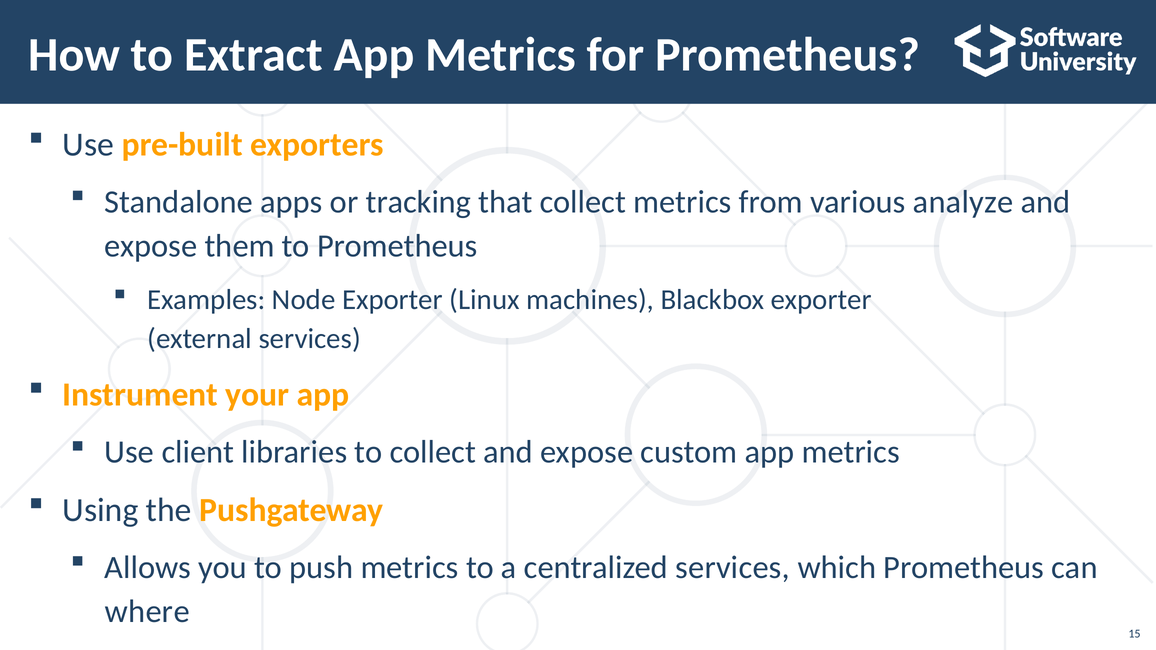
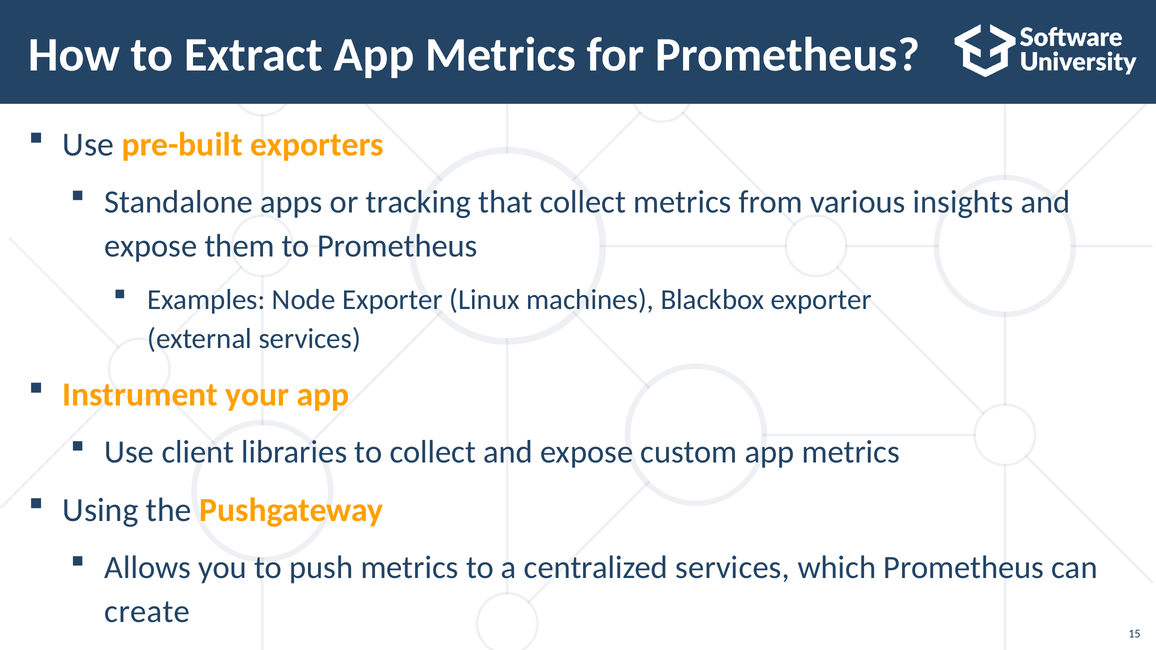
analyze: analyze -> insights
where: where -> create
